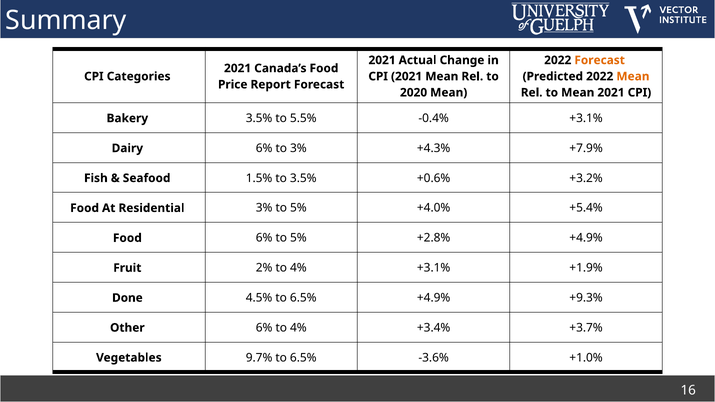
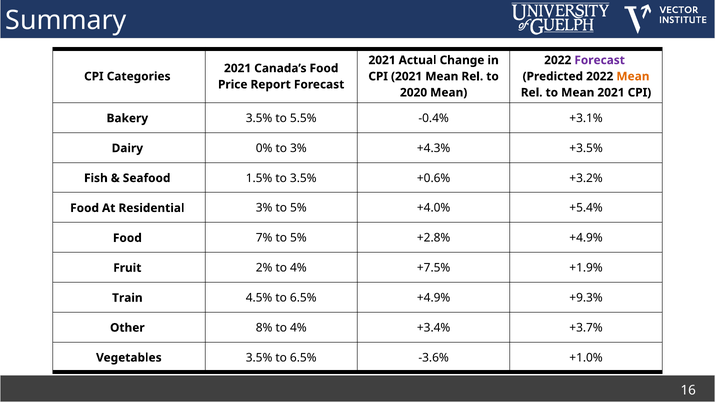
Forecast at (600, 60) colour: orange -> purple
Dairy 6%: 6% -> 0%
+7.9%: +7.9% -> +3.5%
Food 6%: 6% -> 7%
4% +3.1%: +3.1% -> +7.5%
Done: Done -> Train
Other 6%: 6% -> 8%
Vegetables 9.7%: 9.7% -> 3.5%
